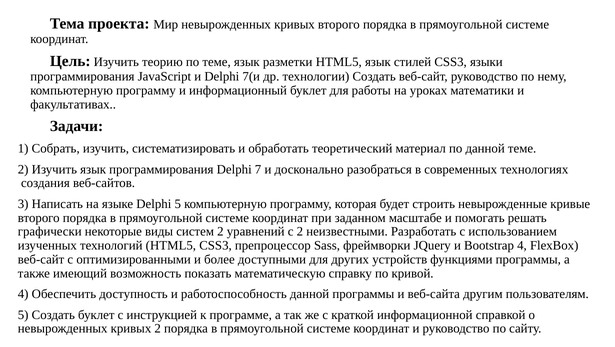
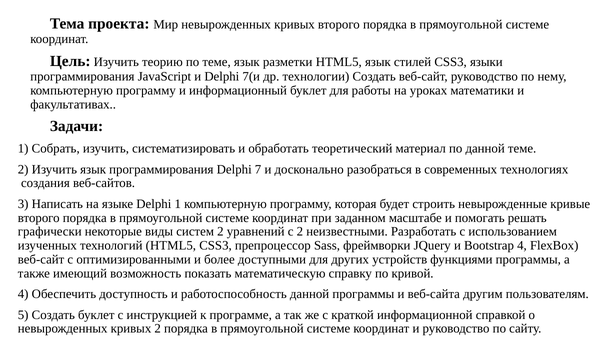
Delphi 5: 5 -> 1
